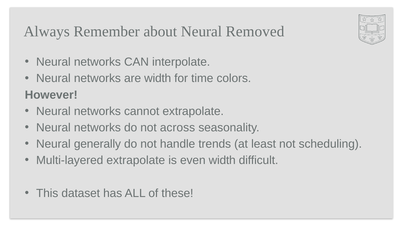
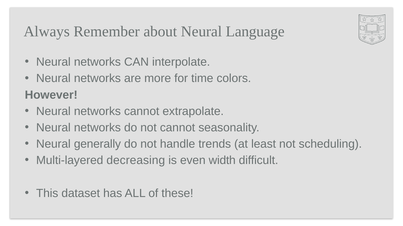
Removed: Removed -> Language
are width: width -> more
not across: across -> cannot
Multi-layered extrapolate: extrapolate -> decreasing
